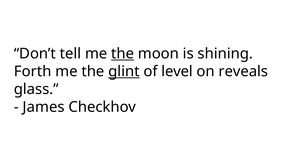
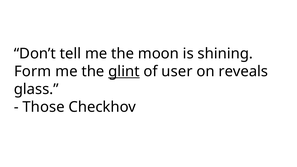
the at (123, 54) underline: present -> none
Forth: Forth -> Form
level: level -> user
James: James -> Those
